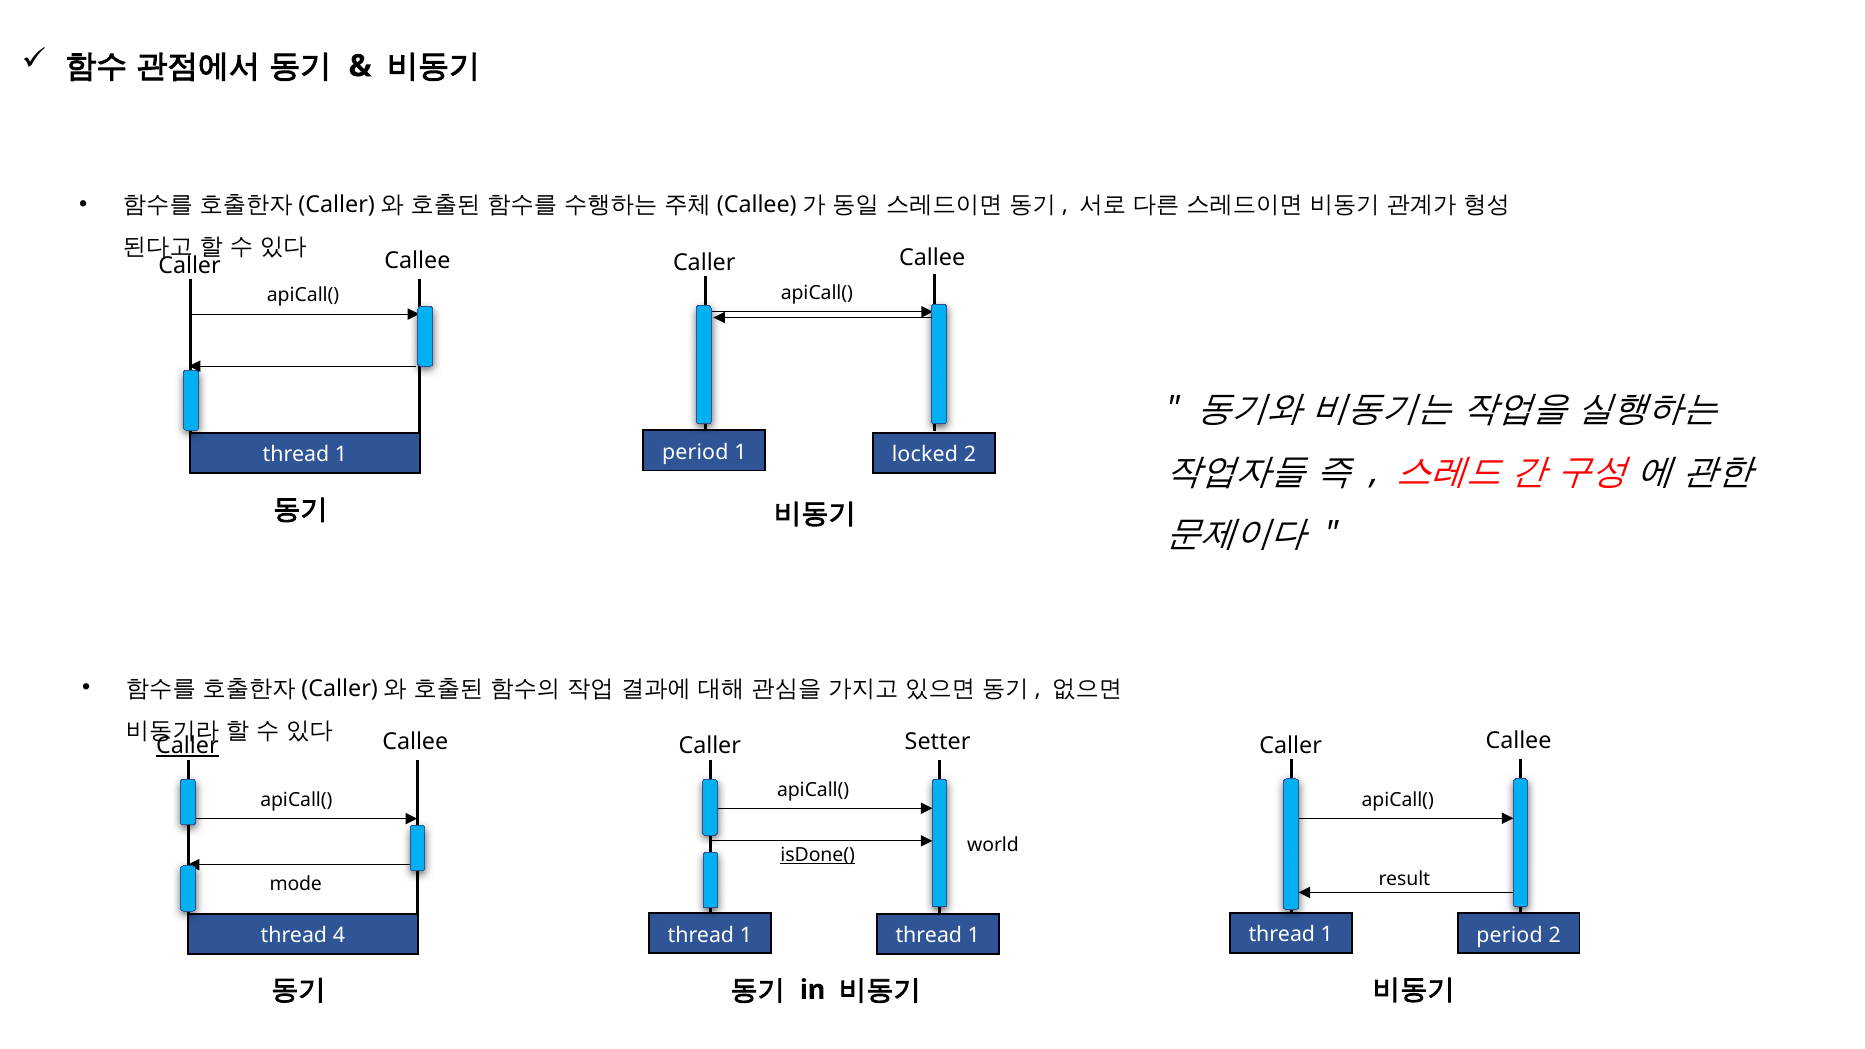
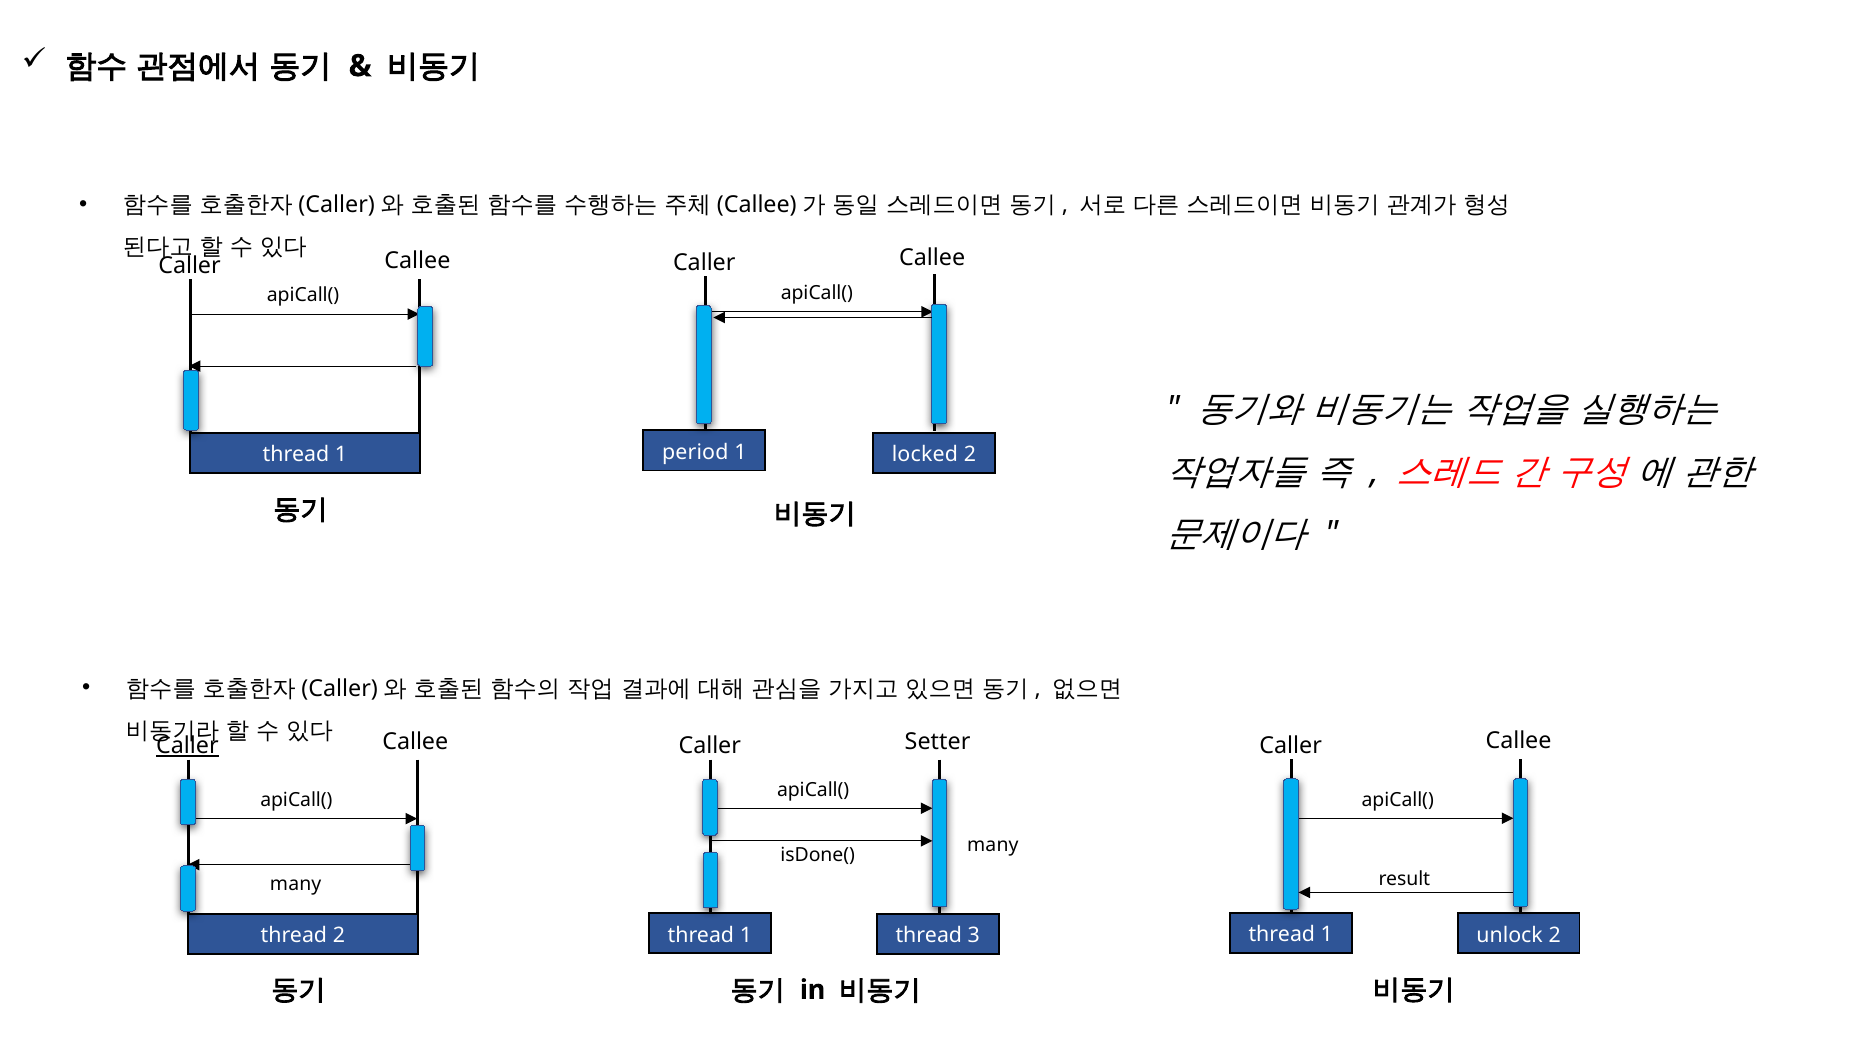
world at (993, 845): world -> many
isDone( underline: present -> none
mode at (296, 885): mode -> many
period at (1510, 935): period -> unlock
thread 4: 4 -> 2
1 at (974, 935): 1 -> 3
